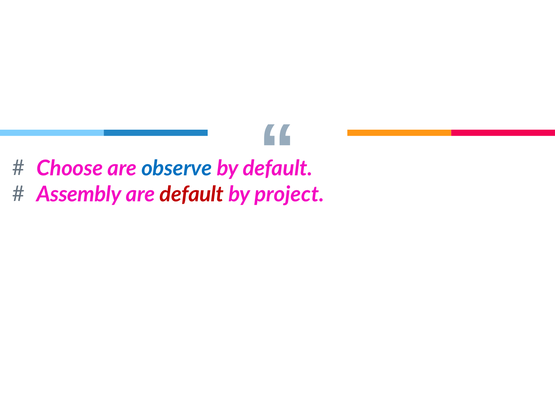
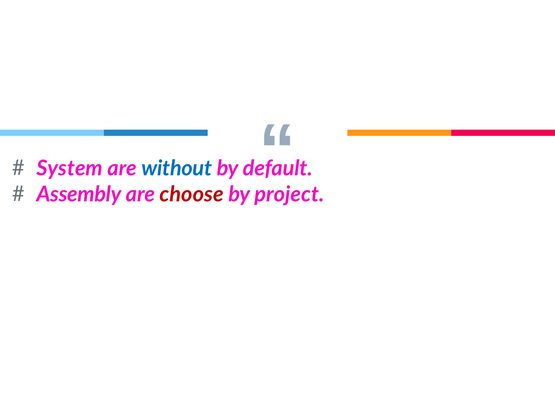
Choose: Choose -> System
observe: observe -> without
are default: default -> choose
